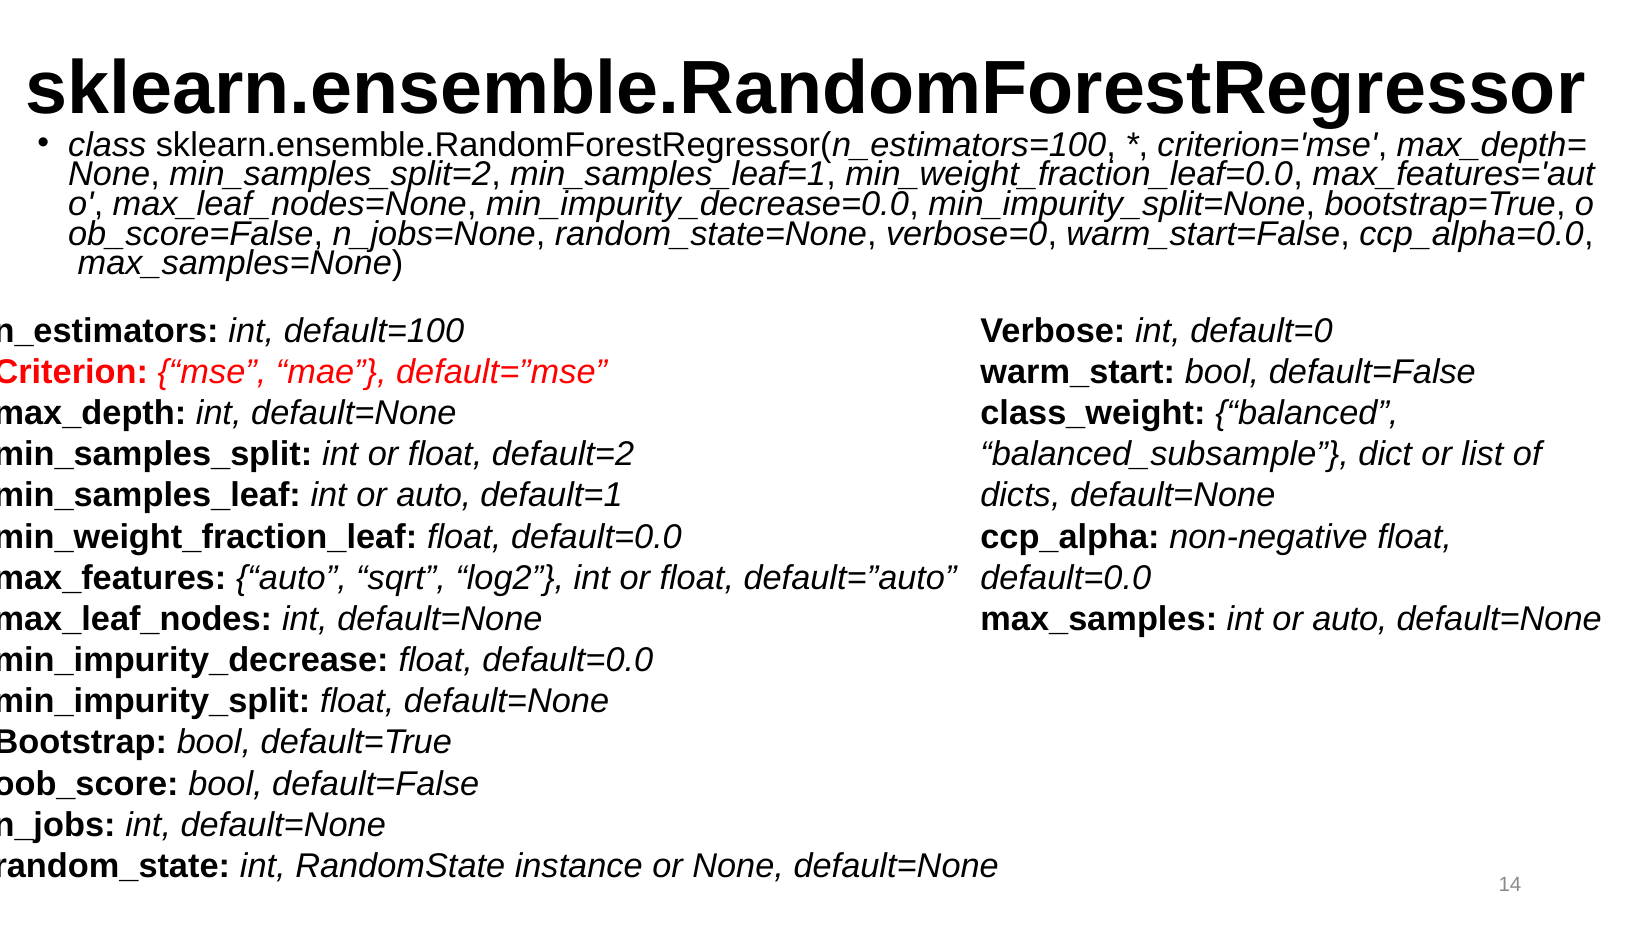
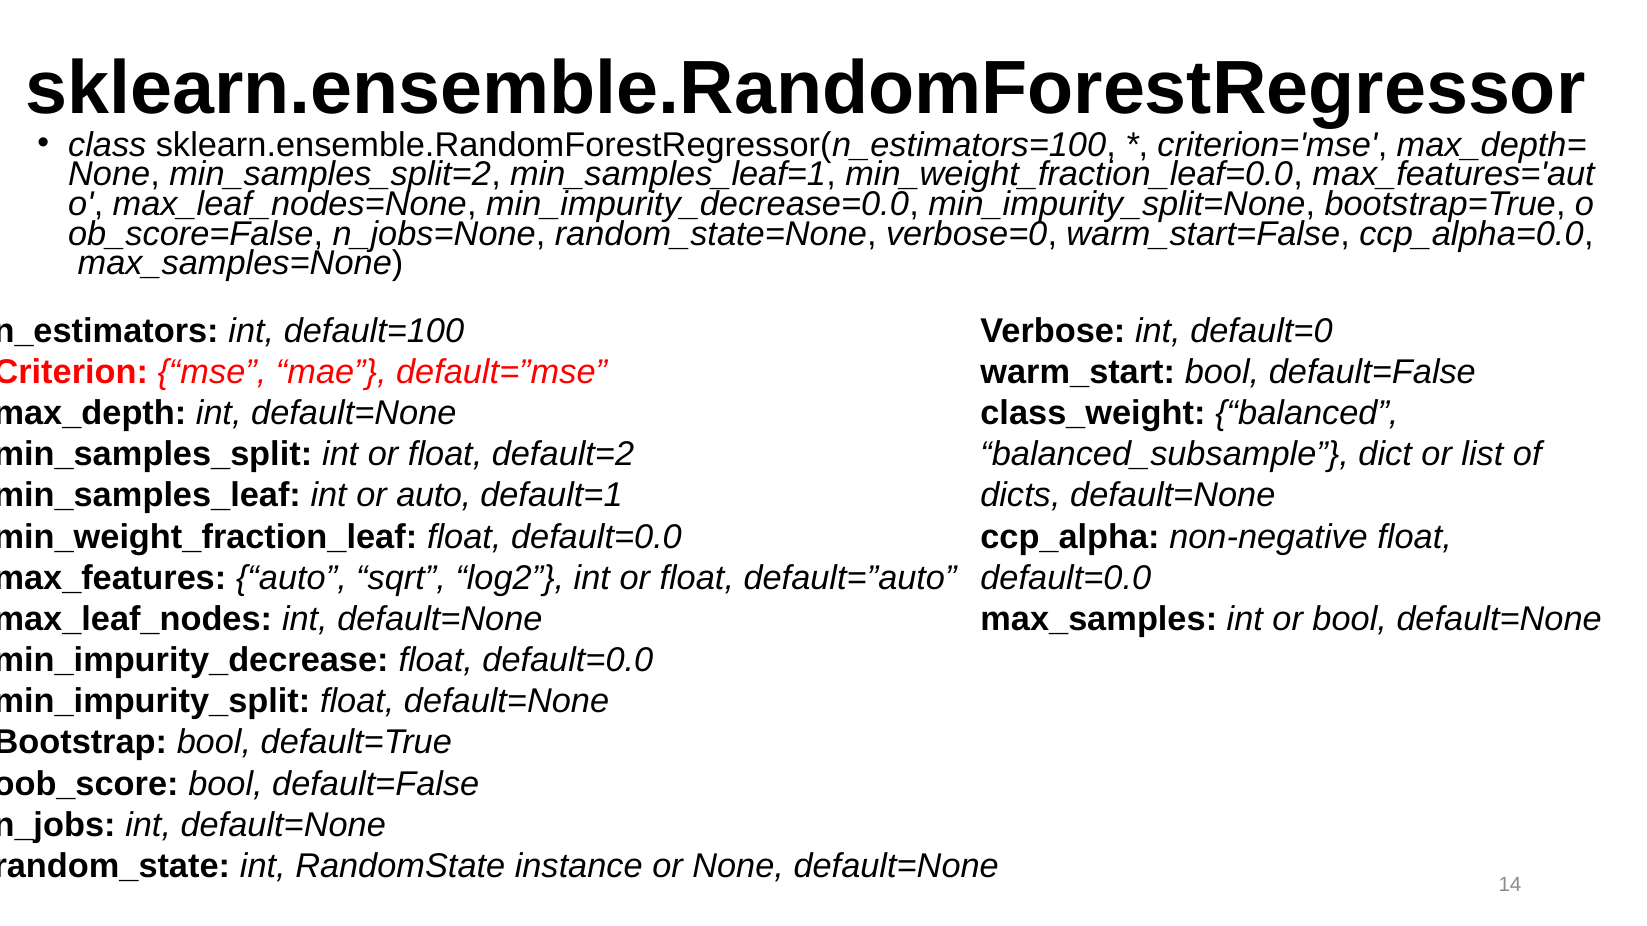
max_samples int or auto: auto -> bool
